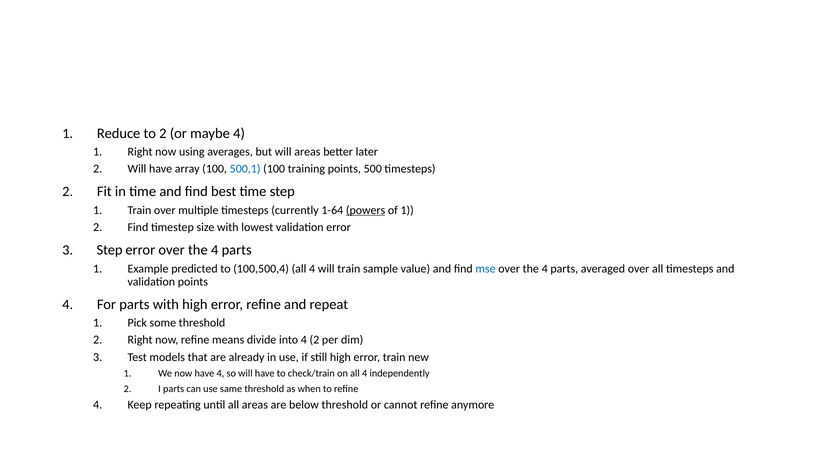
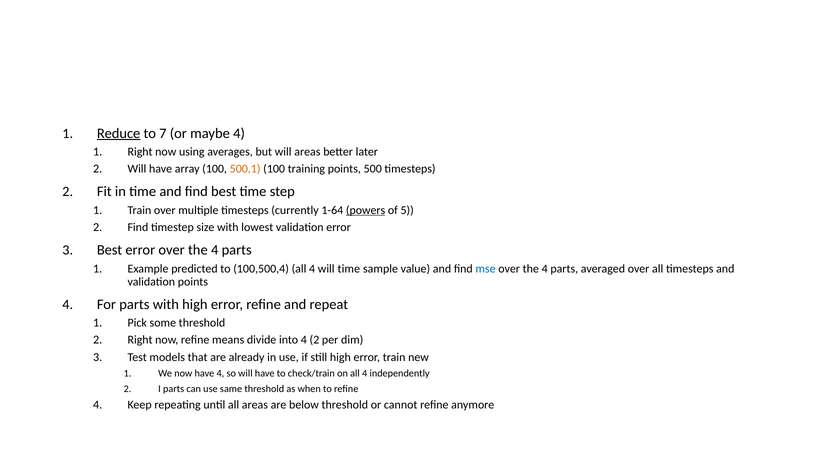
Reduce underline: none -> present
to 2: 2 -> 7
500,1 colour: blue -> orange
of 1: 1 -> 5
Step at (110, 250): Step -> Best
will train: train -> time
